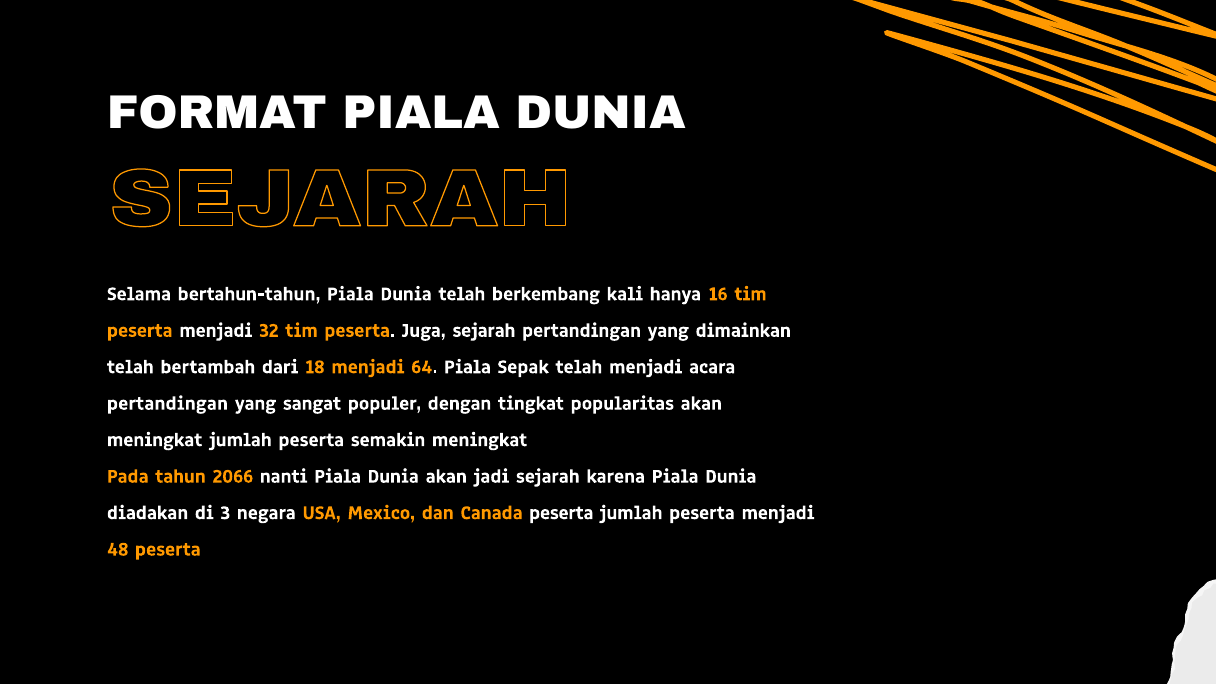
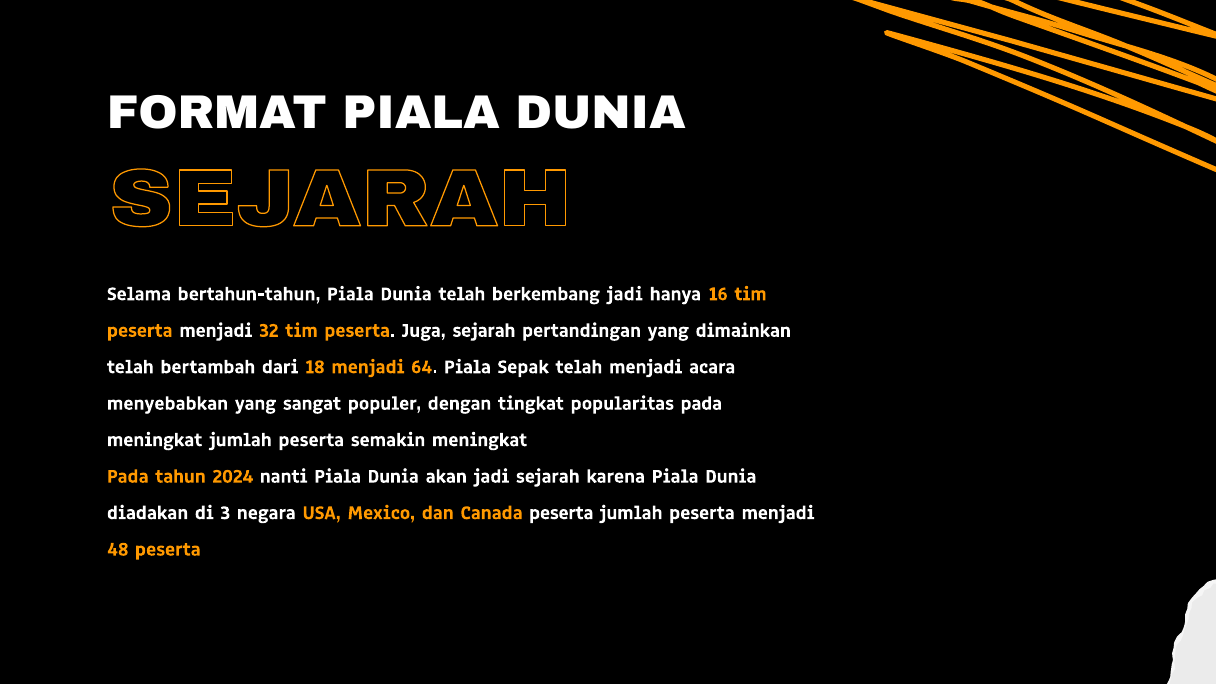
berkembang kali: kali -> jadi
pertandingan at (167, 403): pertandingan -> menyebabkan
popularitas akan: akan -> pada
2066: 2066 -> 2024
